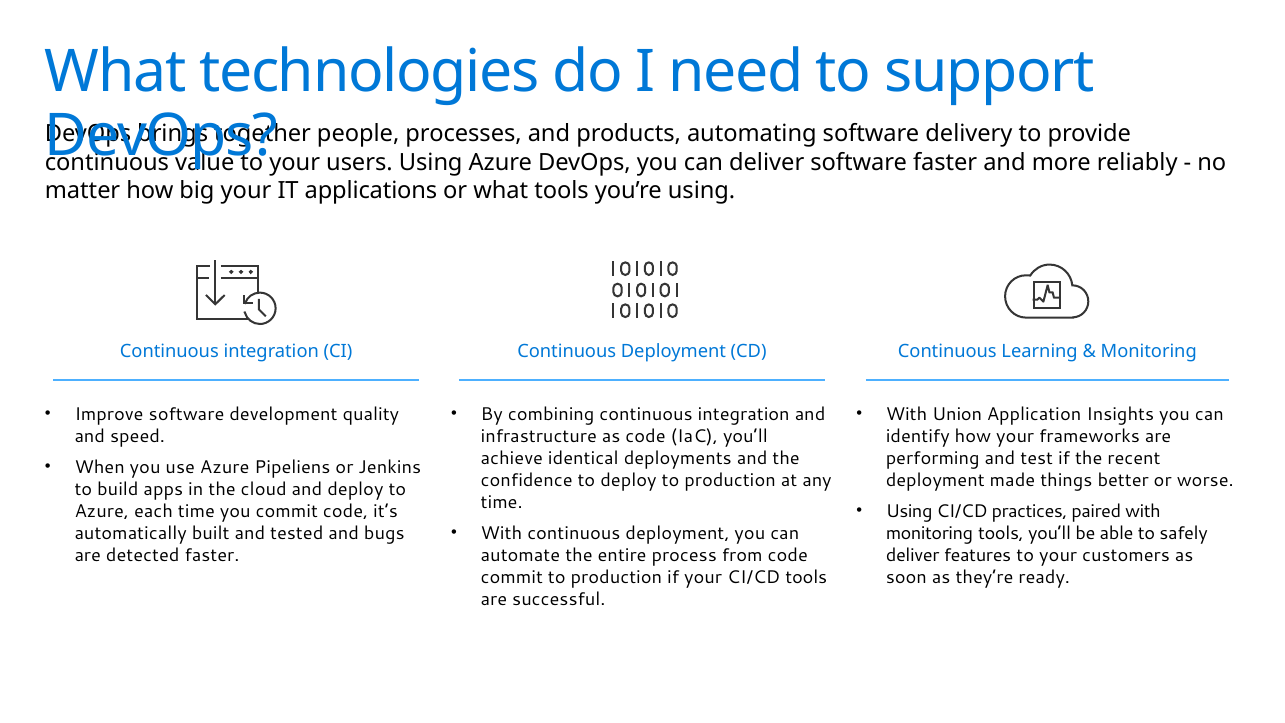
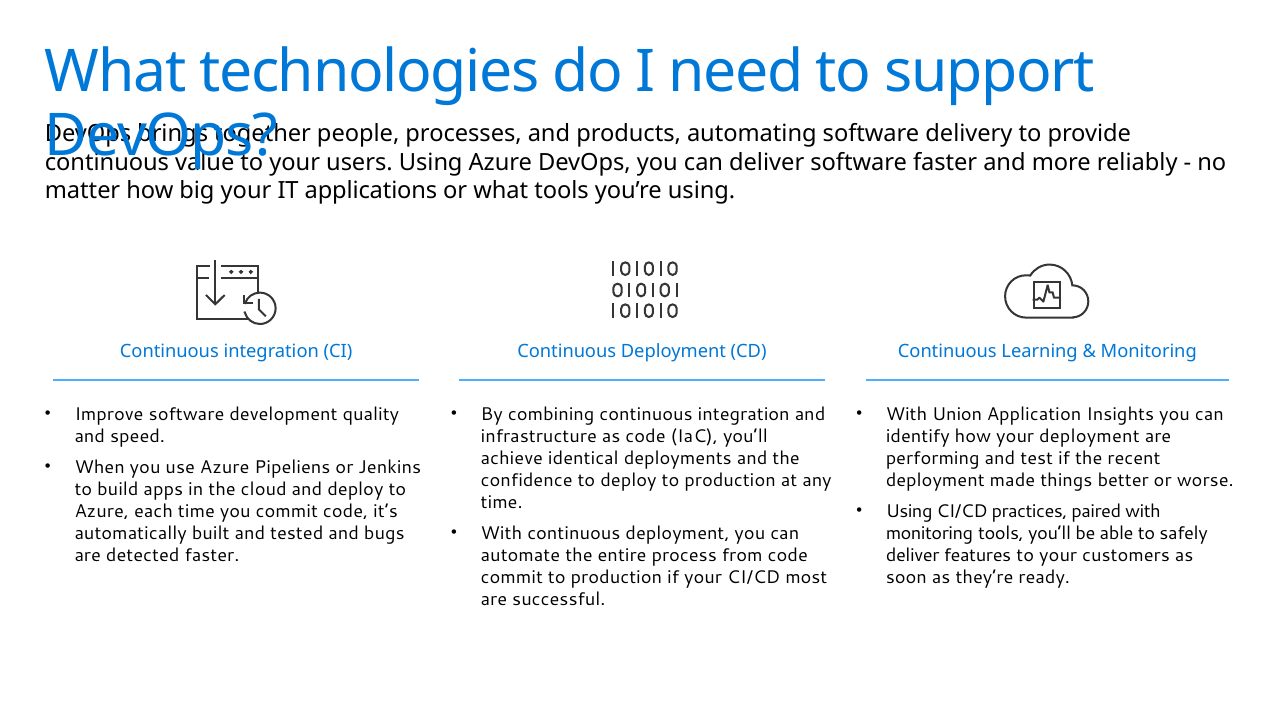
your frameworks: frameworks -> deployment
CI/CD tools: tools -> most
